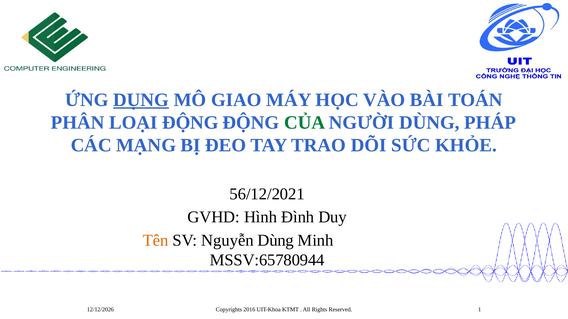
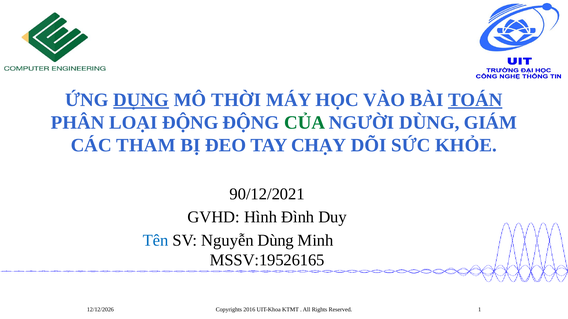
GIAO: GIAO -> THỜI
TOÁN underline: none -> present
PHÁP: PHÁP -> GIÁM
MẠNG: MẠNG -> THAM
TRAO: TRAO -> CHẠY
56/12/2021: 56/12/2021 -> 90/12/2021
Tên colour: orange -> blue
MSSV:65780944: MSSV:65780944 -> MSSV:19526165
